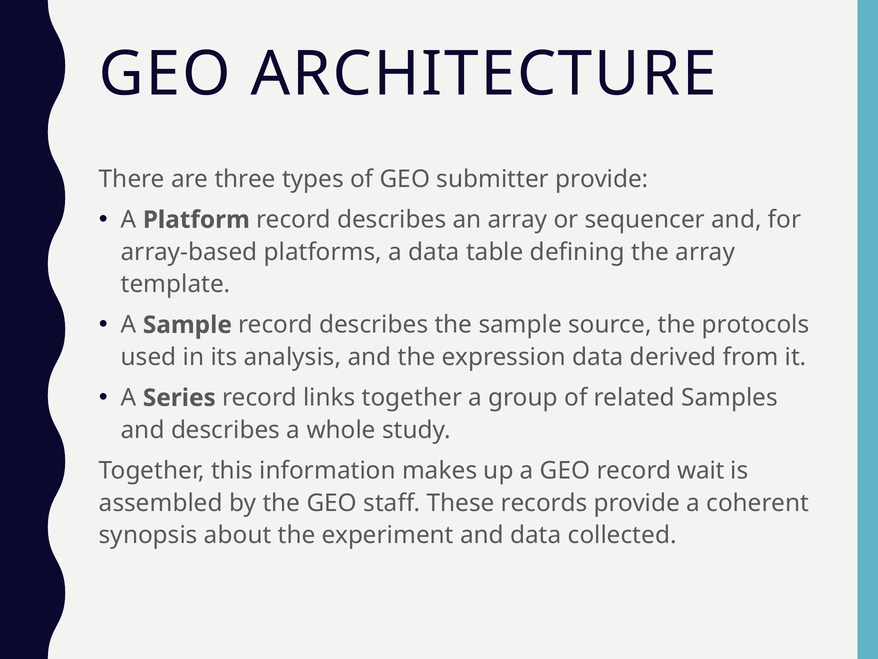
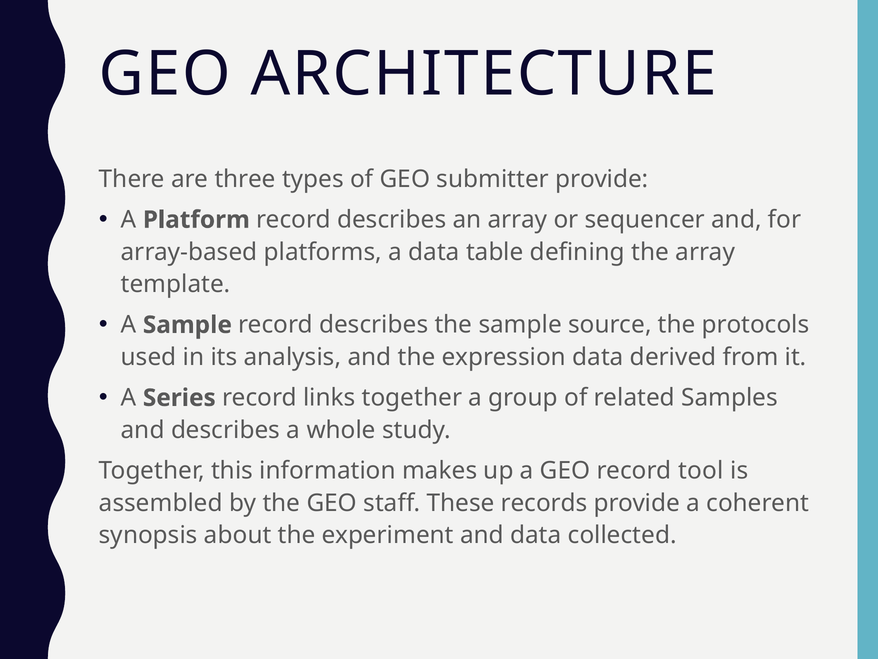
wait: wait -> tool
